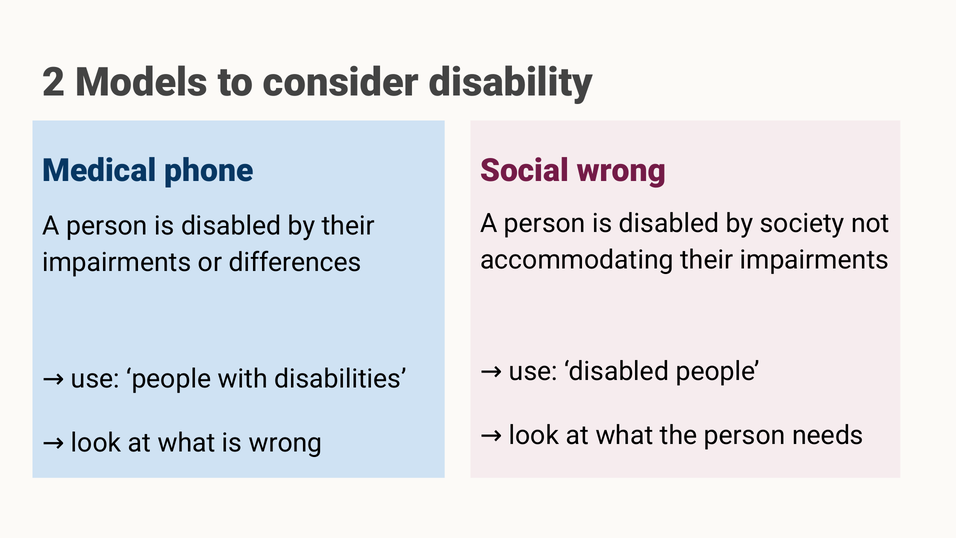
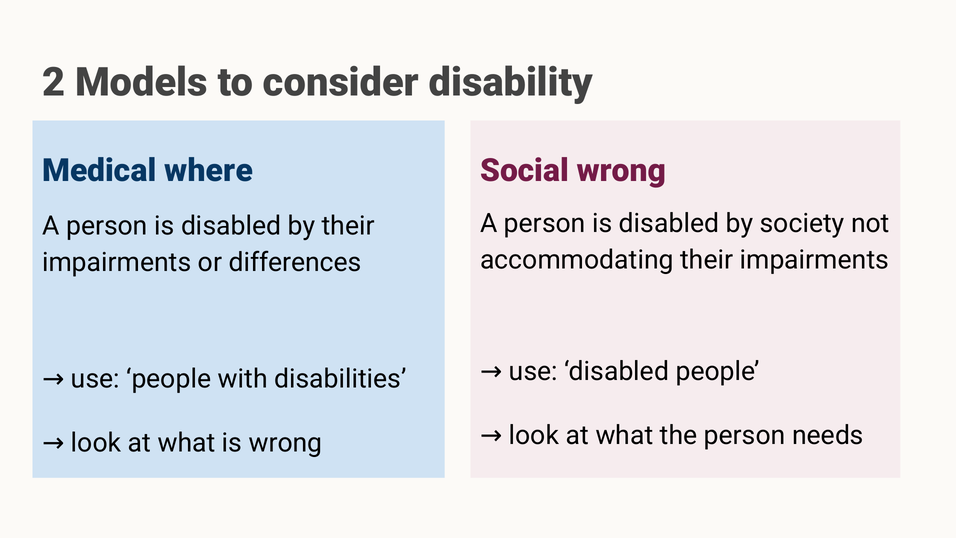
phone: phone -> where
